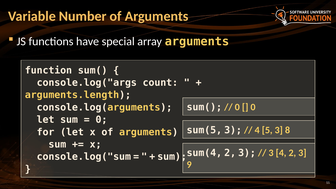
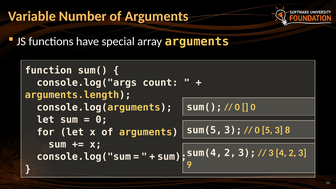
4 at (257, 130): 4 -> 0
